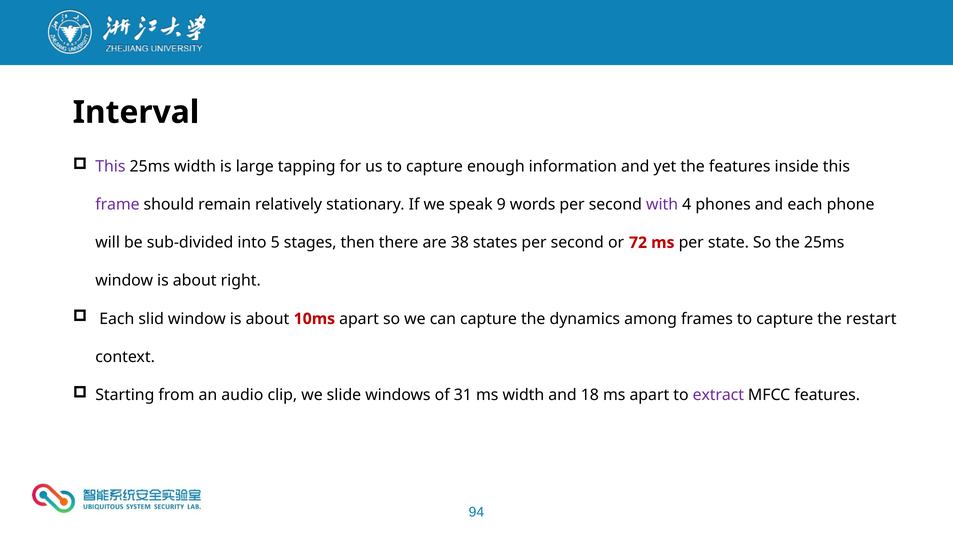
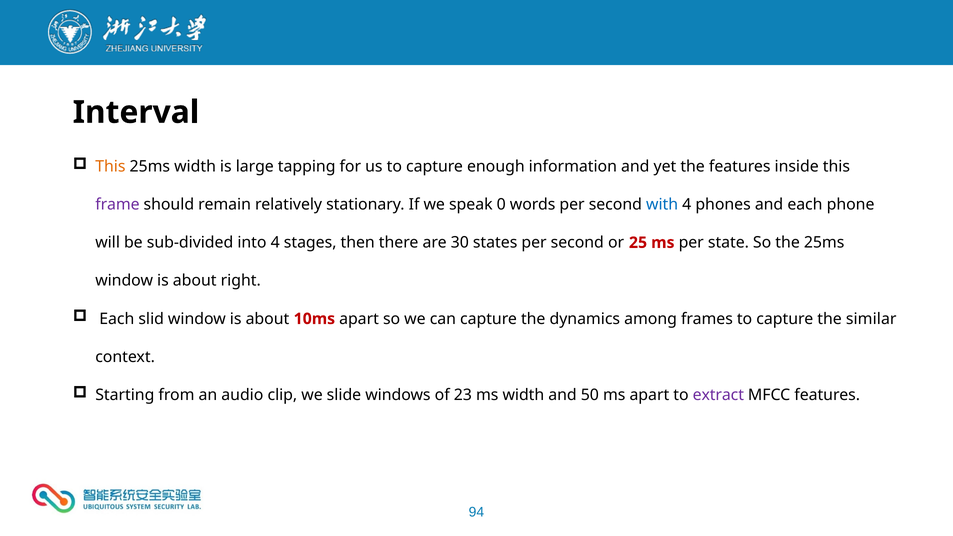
This at (110, 166) colour: purple -> orange
9: 9 -> 0
with colour: purple -> blue
into 5: 5 -> 4
38: 38 -> 30
72: 72 -> 25
restart: restart -> similar
31: 31 -> 23
18: 18 -> 50
